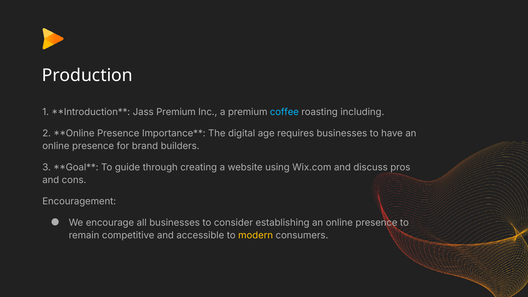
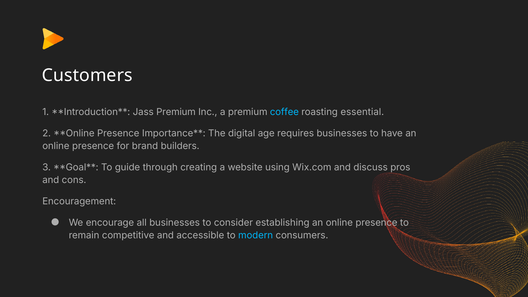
Production: Production -> Customers
including: including -> essential
modern colour: yellow -> light blue
